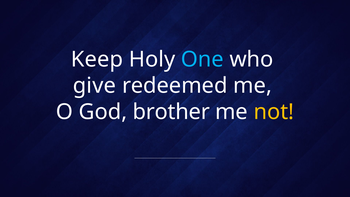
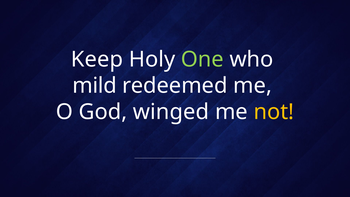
One colour: light blue -> light green
give: give -> mild
brother: brother -> winged
